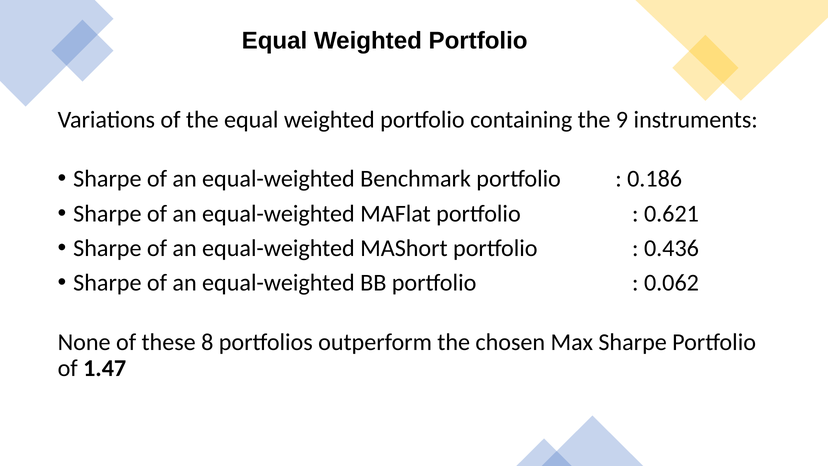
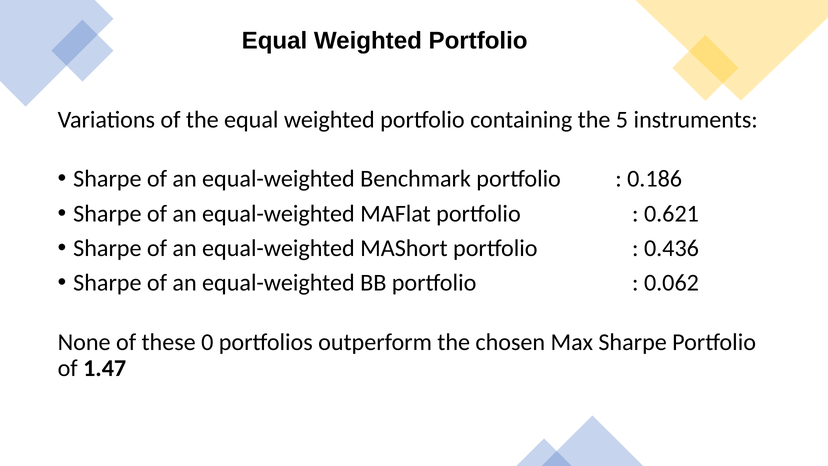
9: 9 -> 5
8: 8 -> 0
